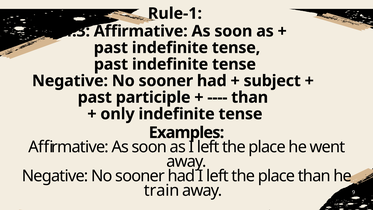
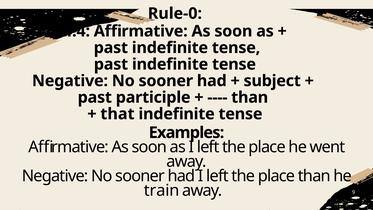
Rule-1: Rule-1 -> Rule-0
4.3: 4.3 -> 4.4
only: only -> that
